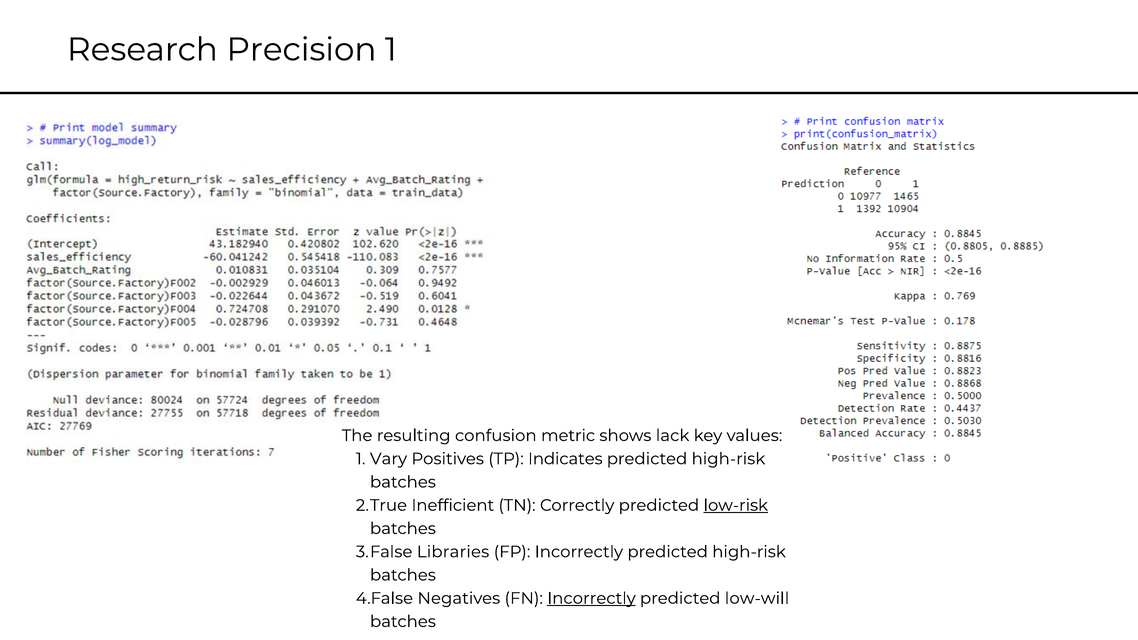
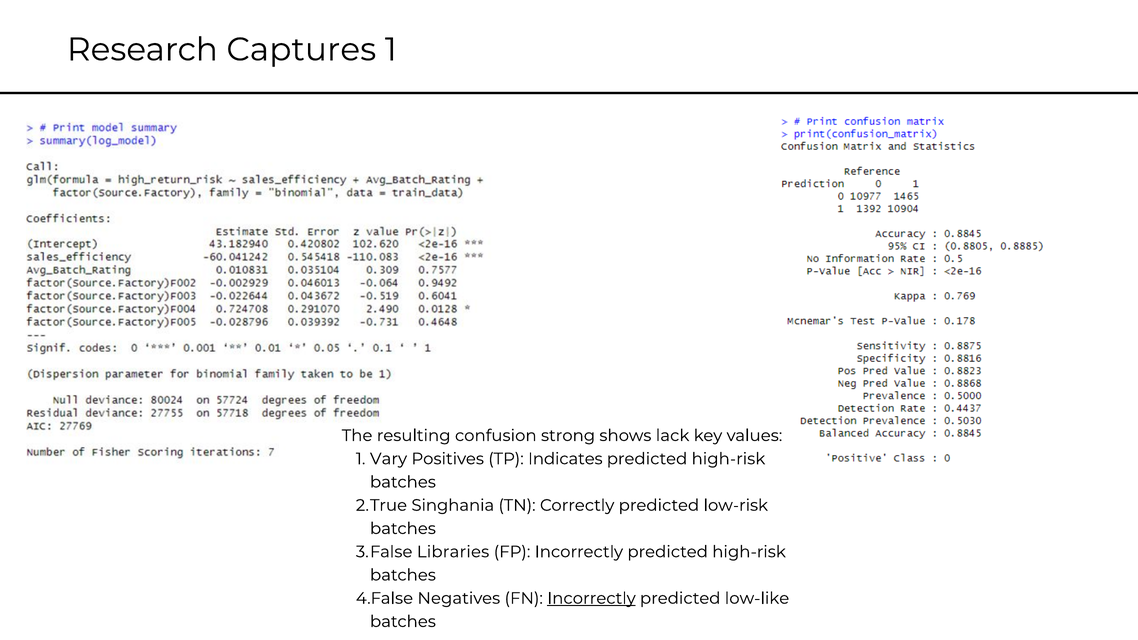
Precision: Precision -> Captures
metric: metric -> strong
Inefficient: Inefficient -> Singhania
low-risk underline: present -> none
low-will: low-will -> low-like
